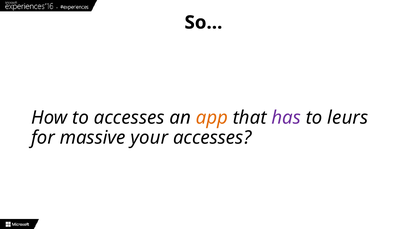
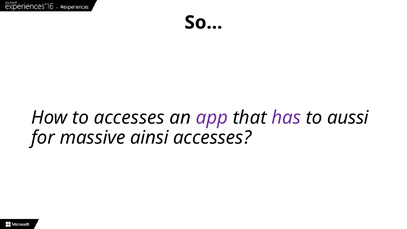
app colour: orange -> purple
leurs: leurs -> aussi
your: your -> ainsi
